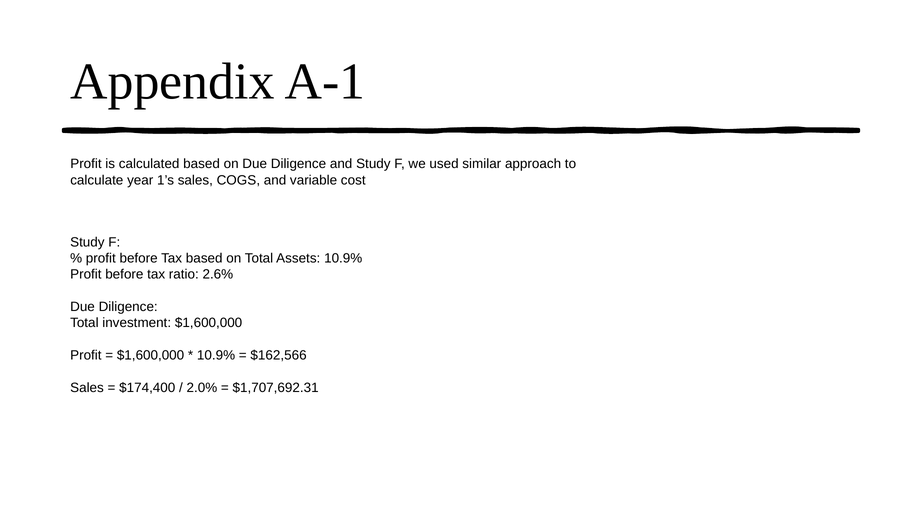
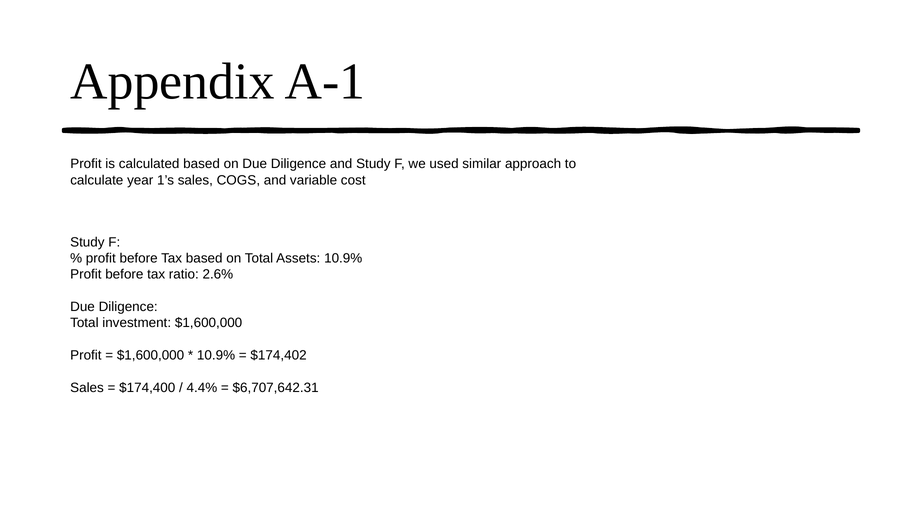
$162,566: $162,566 -> $174,402
2.0%: 2.0% -> 4.4%
$1,707,692.31: $1,707,692.31 -> $6,707,642.31
